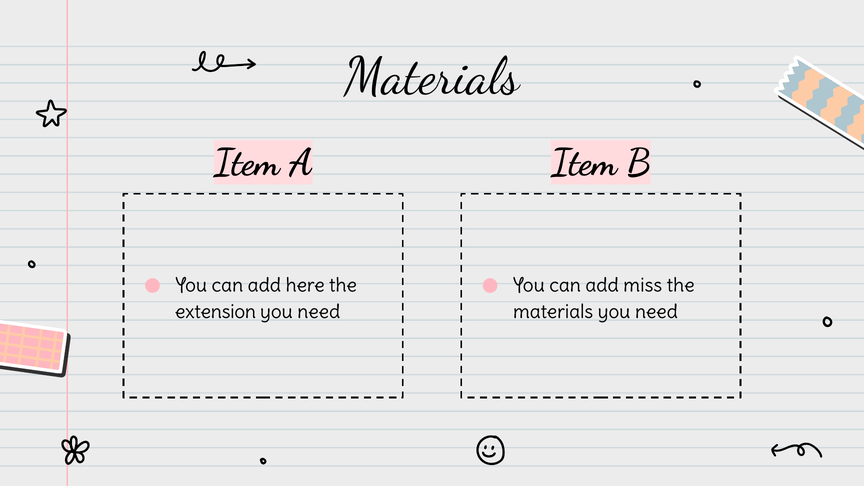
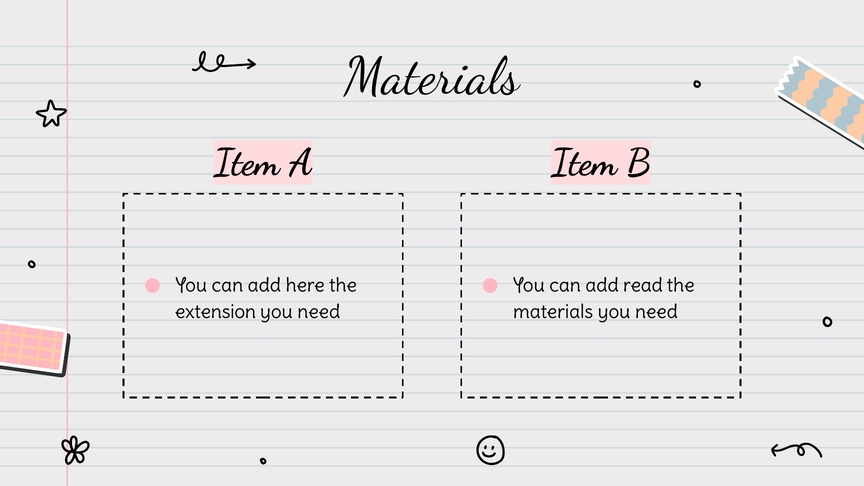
miss: miss -> read
